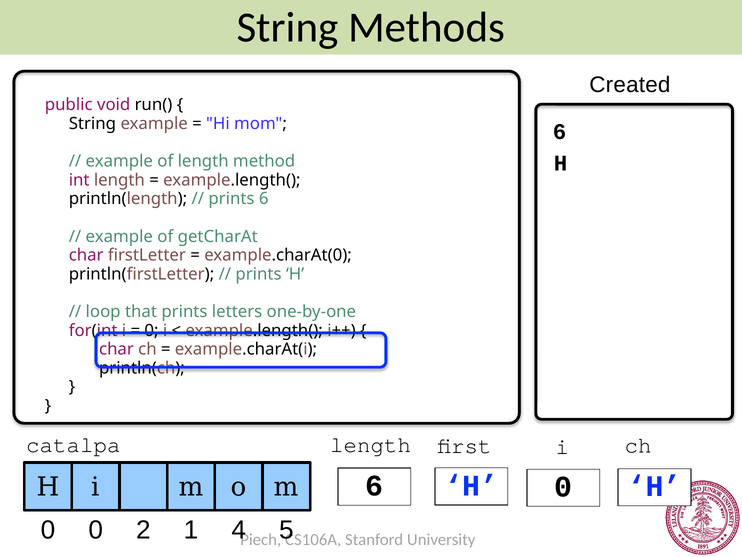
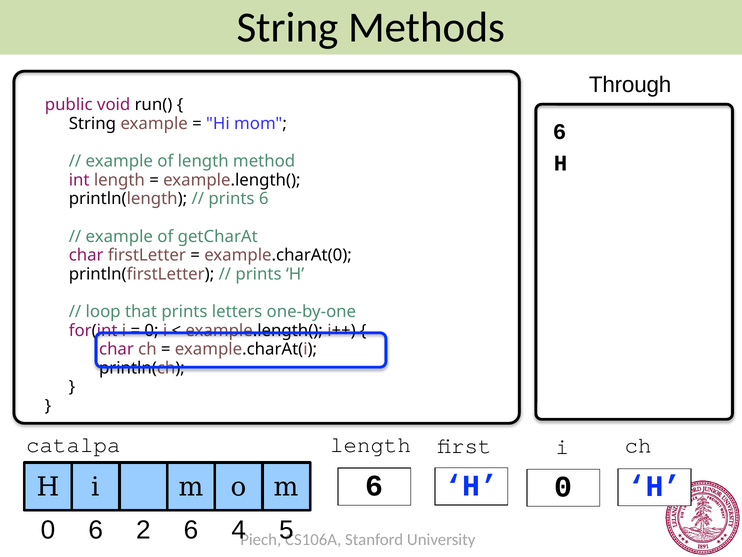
Created: Created -> Through
0 0: 0 -> 6
2 1: 1 -> 6
